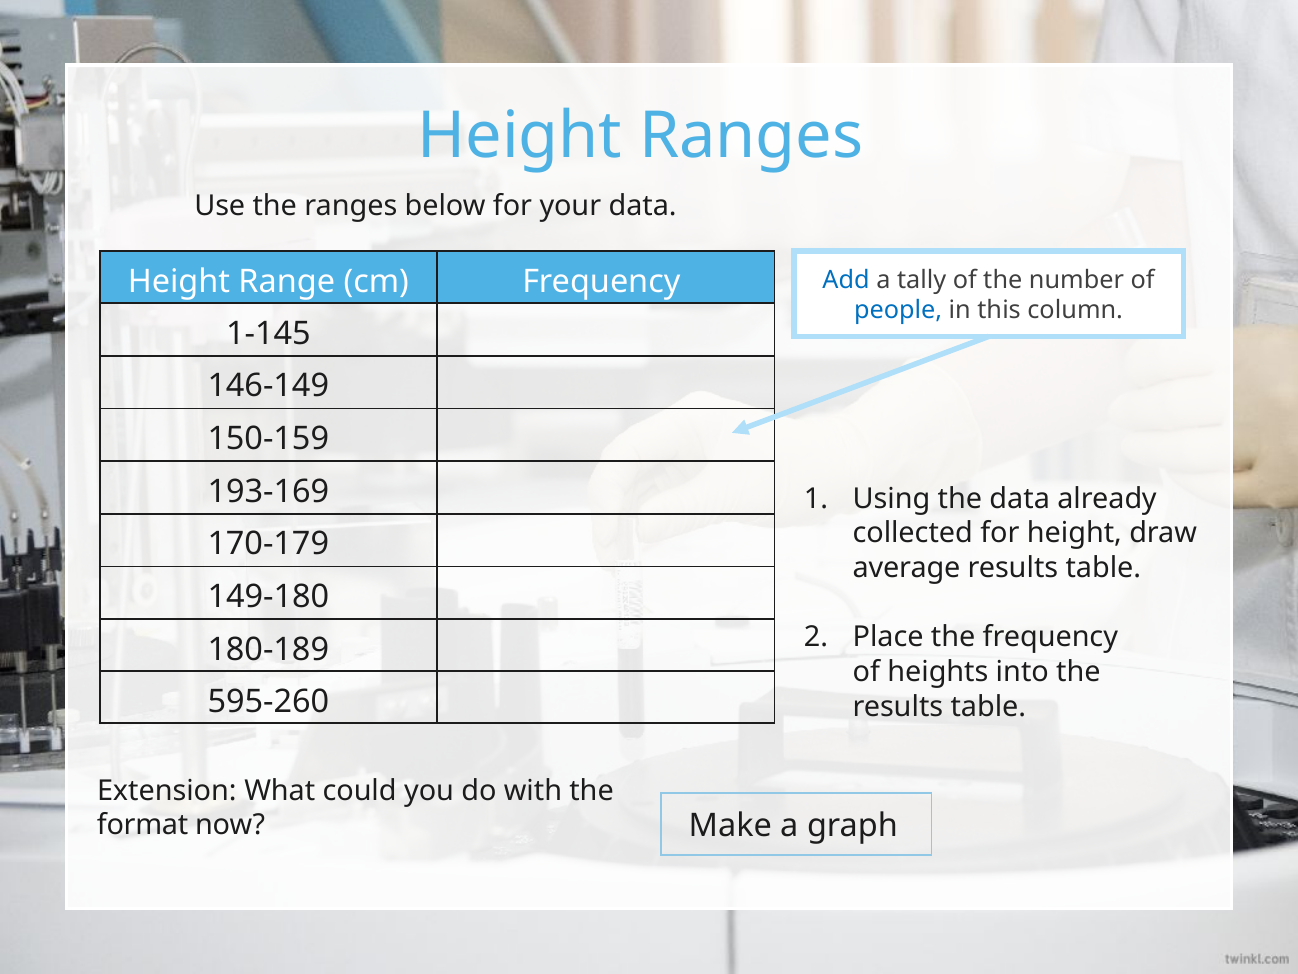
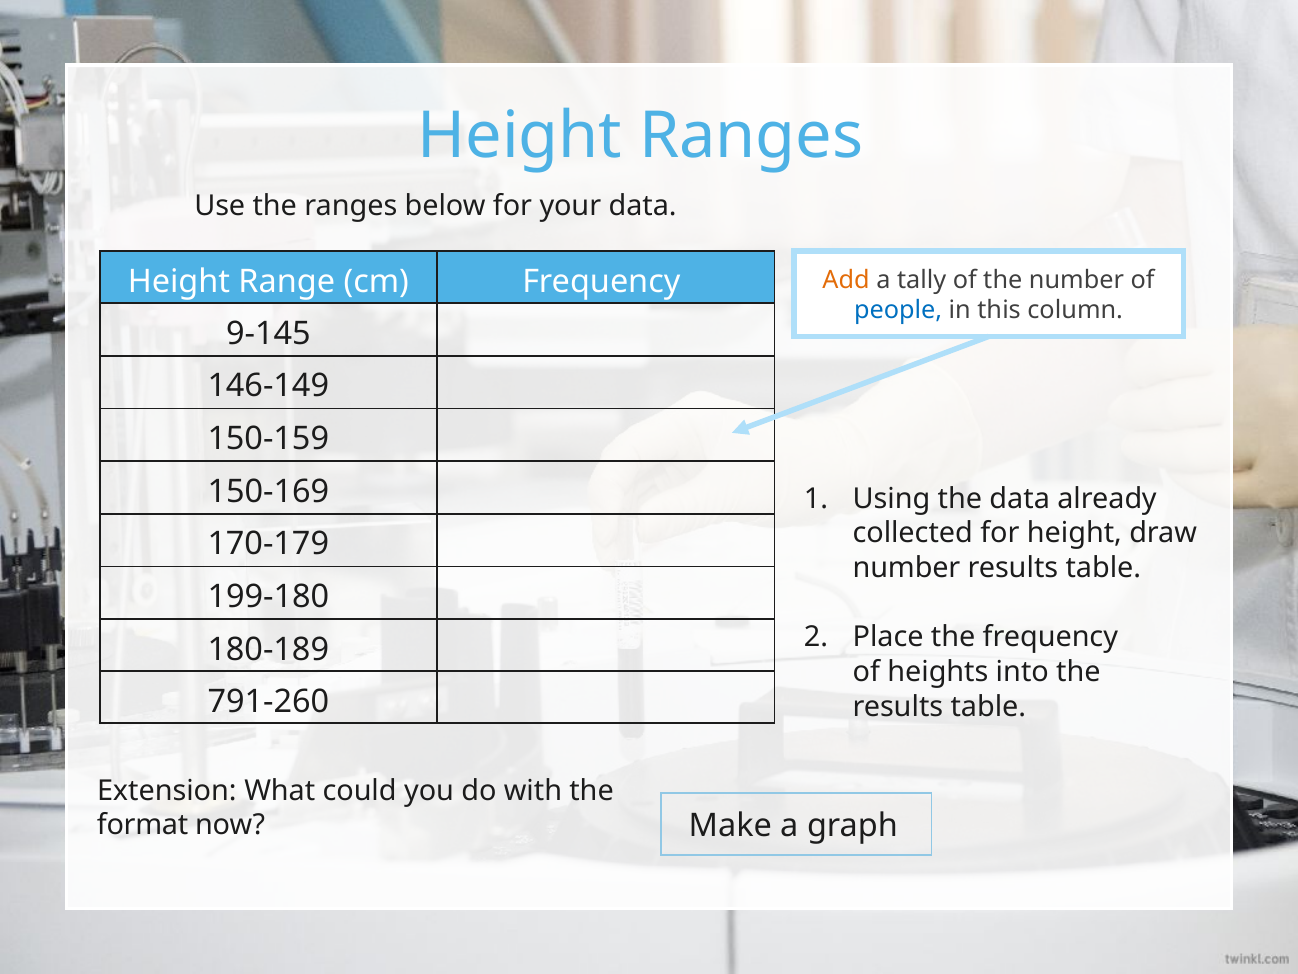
Add colour: blue -> orange
1-145: 1-145 -> 9-145
193-169: 193-169 -> 150-169
average at (907, 568): average -> number
149-180: 149-180 -> 199-180
595-260: 595-260 -> 791-260
